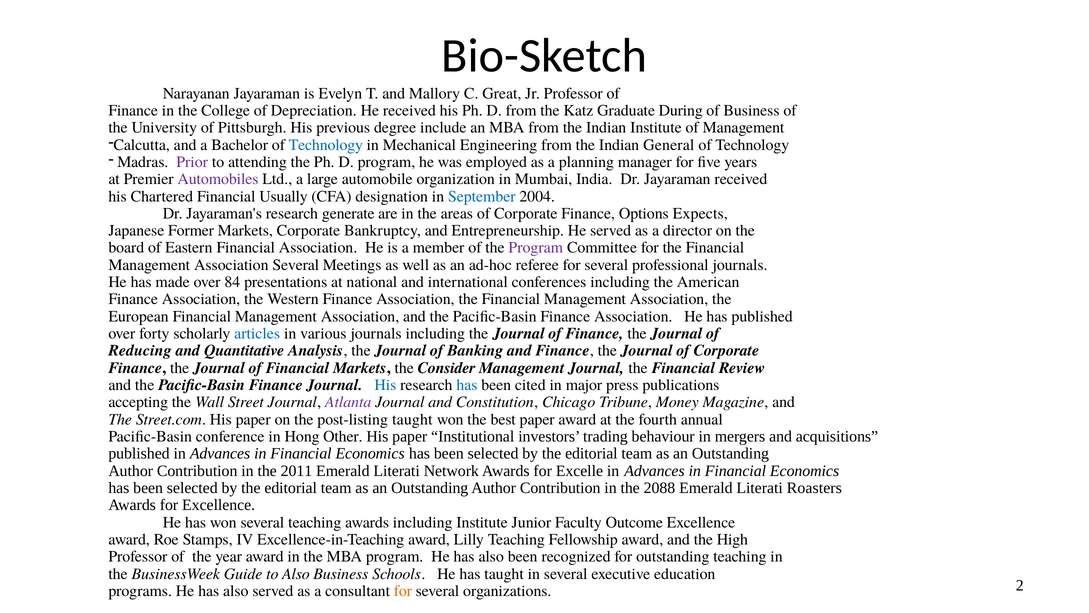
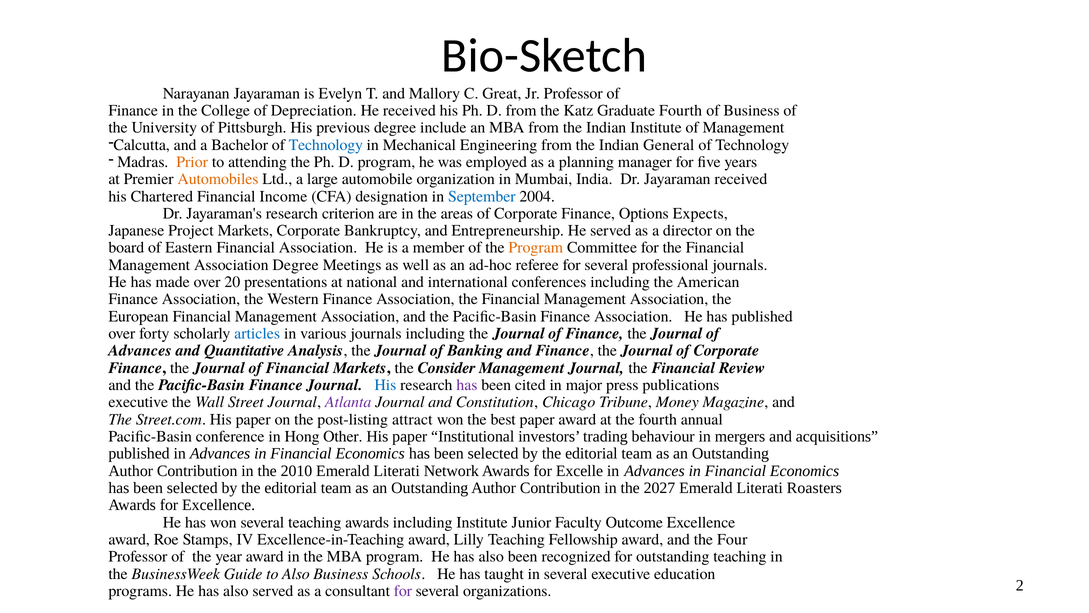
Graduate During: During -> Fourth
Prior colour: purple -> orange
Automobiles colour: purple -> orange
Usually: Usually -> Income
generate: generate -> criterion
Former: Former -> Project
Program at (536, 248) colour: purple -> orange
Association Several: Several -> Degree
84: 84 -> 20
Reducing at (140, 350): Reducing -> Advances
has at (467, 385) colour: blue -> purple
accepting at (138, 402): accepting -> executive
post-listing taught: taught -> attract
2011: 2011 -> 2010
2088: 2088 -> 2027
High: High -> Four
for at (403, 591) colour: orange -> purple
